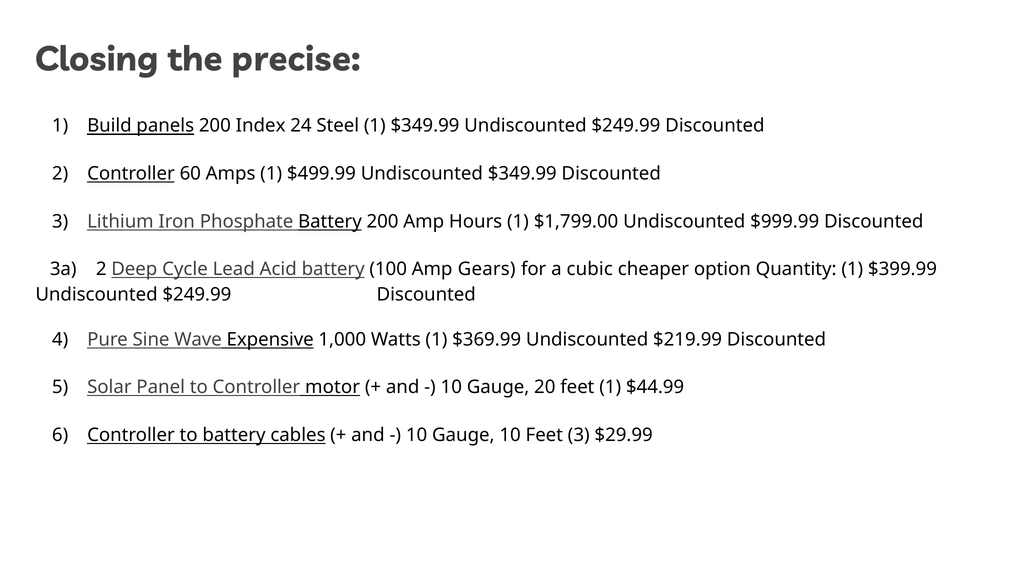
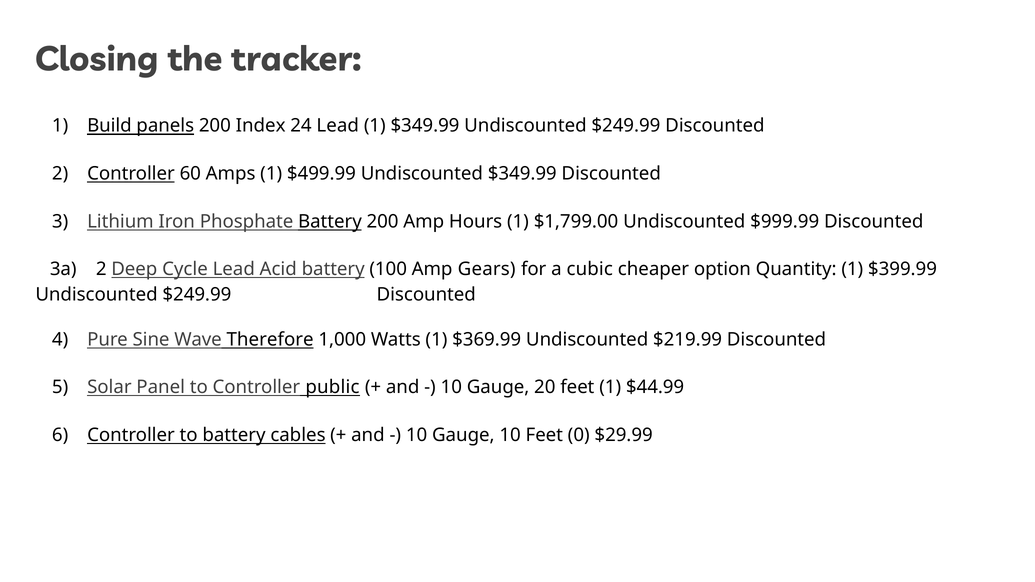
precise: precise -> tracker
24 Steel: Steel -> Lead
Expensive: Expensive -> Therefore
motor: motor -> public
Feet 3: 3 -> 0
